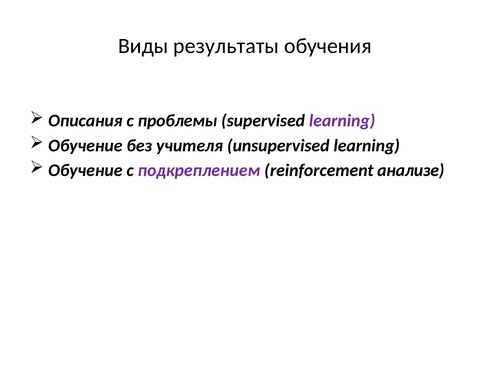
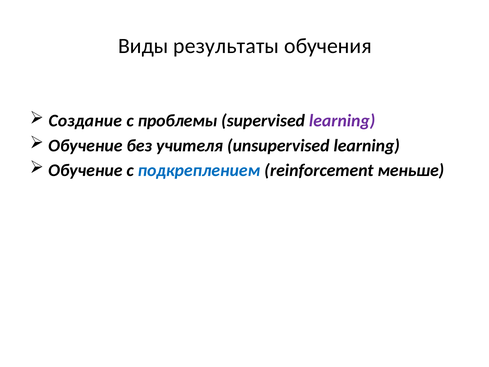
Описания: Описания -> Создание
подкреплением colour: purple -> blue
анализе: анализе -> меньше
